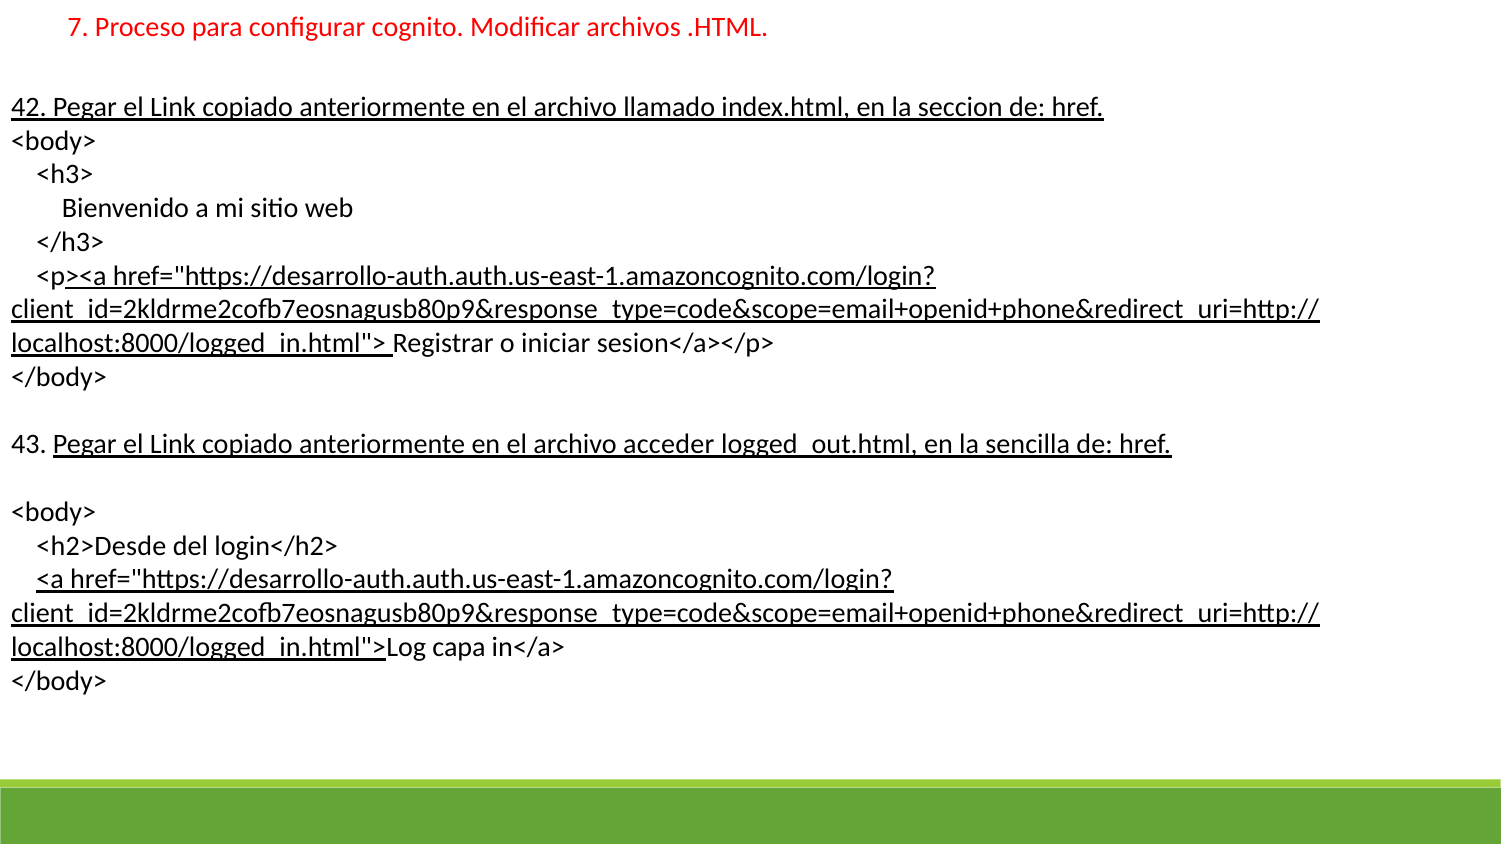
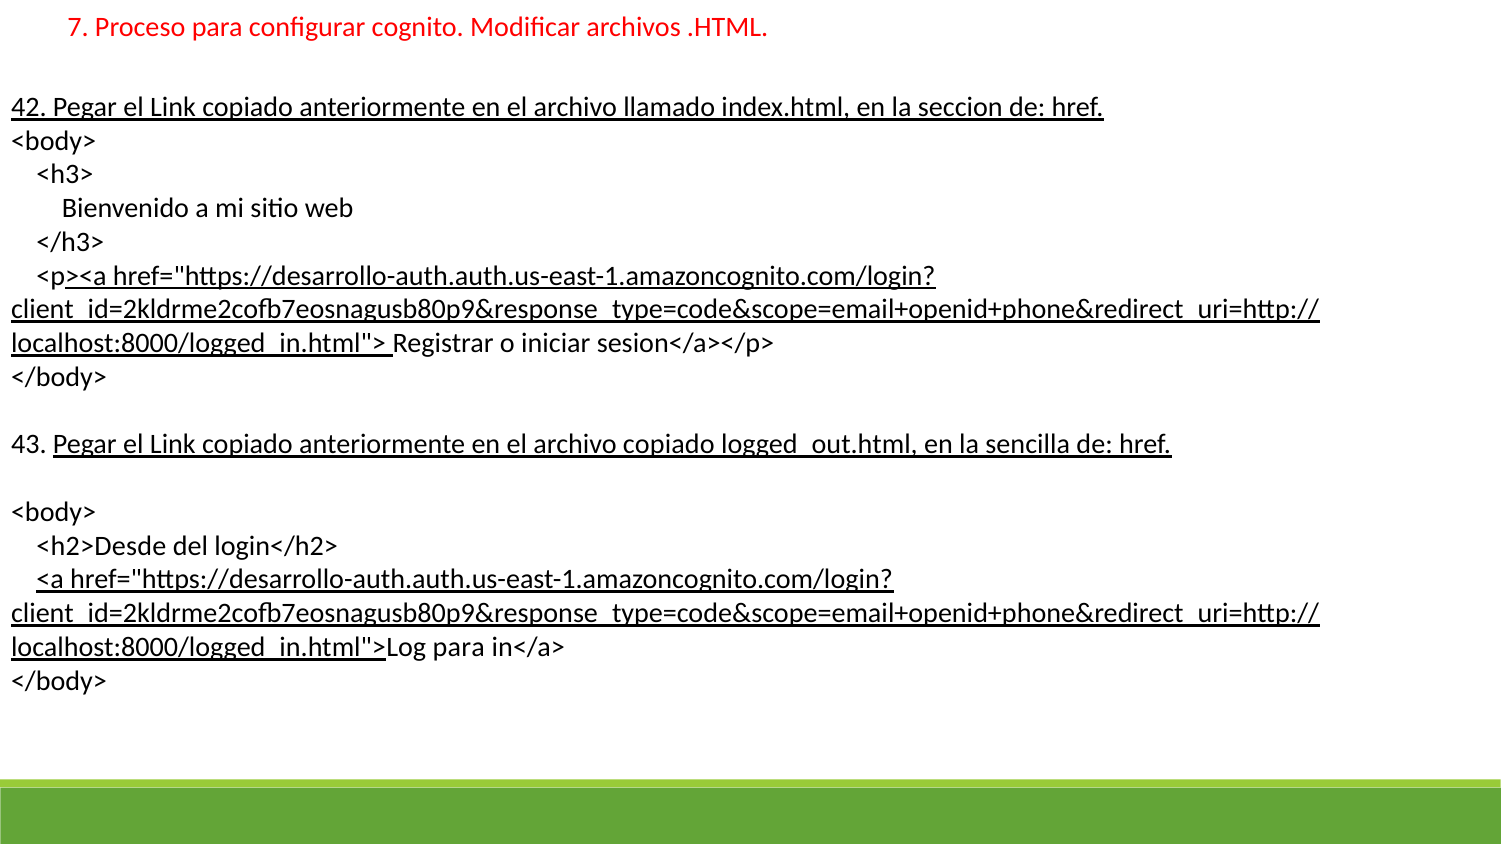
archivo acceder: acceder -> copiado
capa at (459, 647): capa -> para
